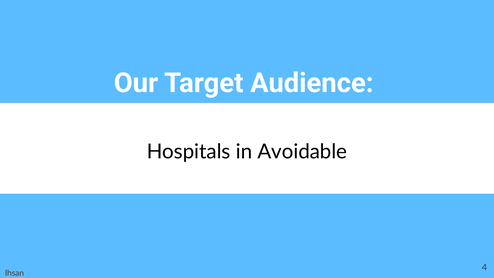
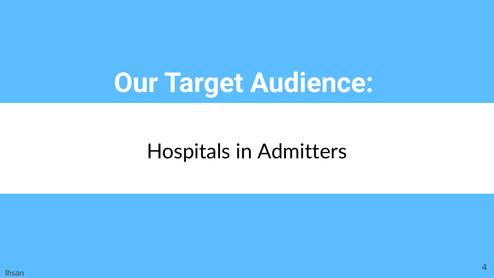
Avoidable: Avoidable -> Admitters
